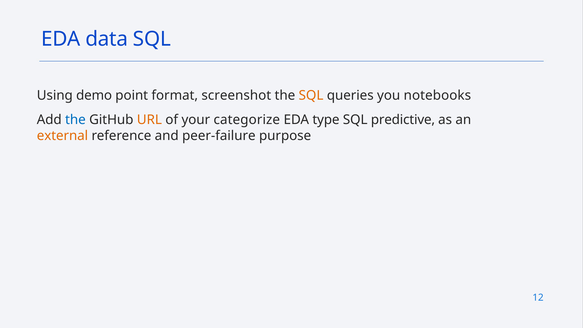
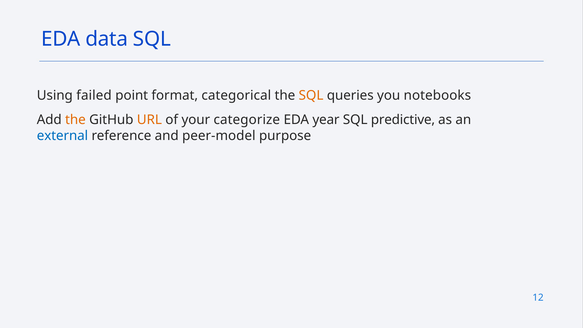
demo: demo -> failed
screenshot: screenshot -> categorical
the at (75, 120) colour: blue -> orange
type: type -> year
external colour: orange -> blue
peer-failure: peer-failure -> peer-model
